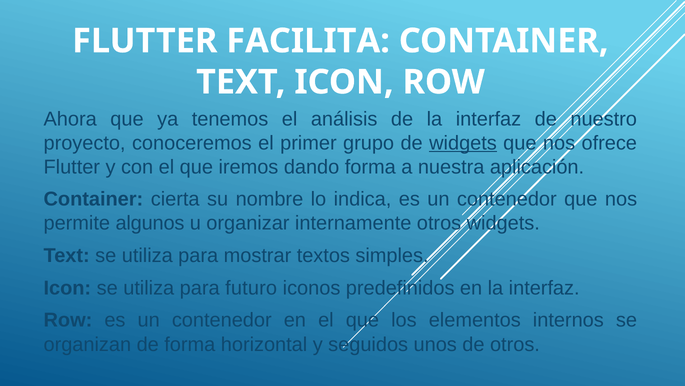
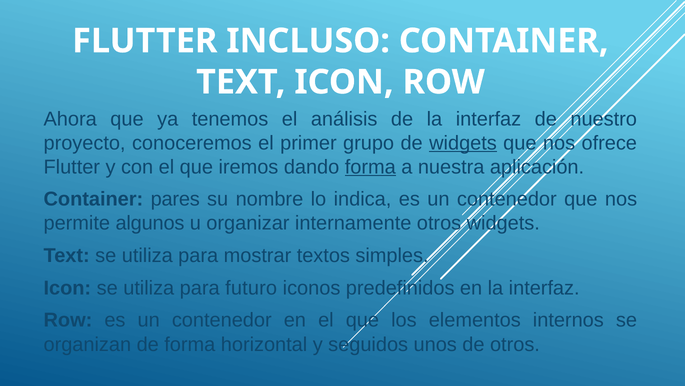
FACILITA: FACILITA -> INCLUSO
forma at (370, 167) underline: none -> present
cierta: cierta -> pares
